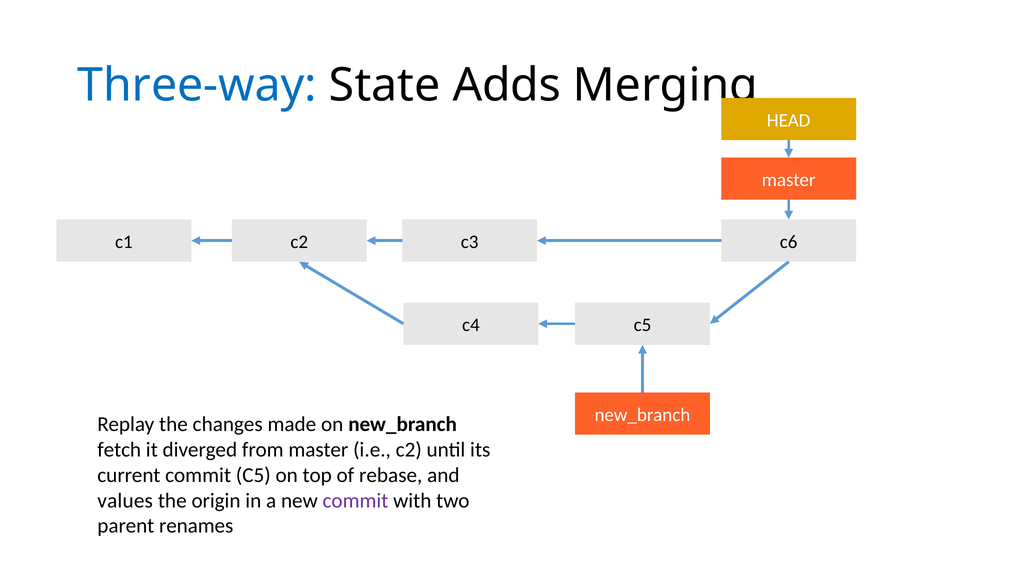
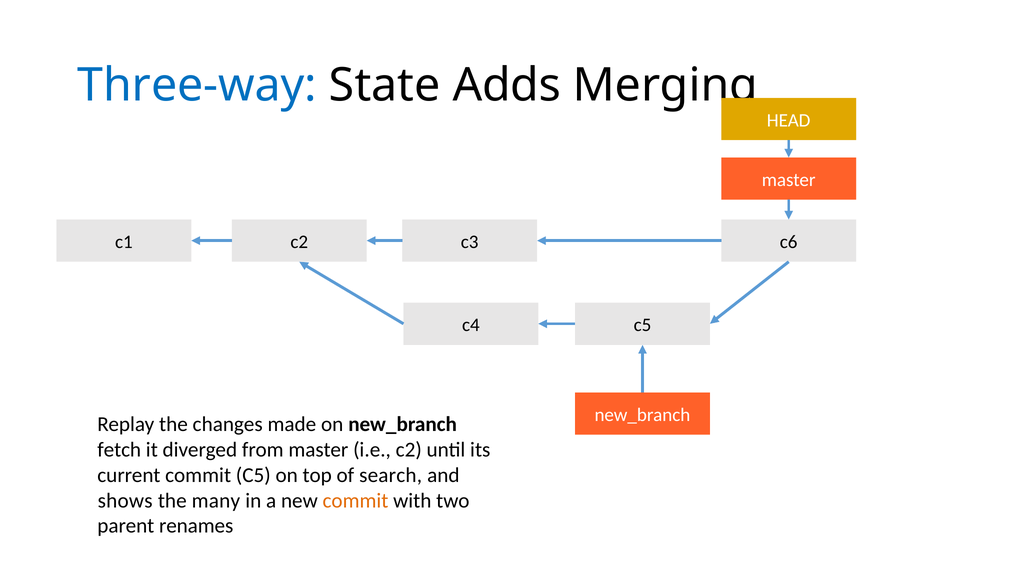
rebase: rebase -> search
values: values -> shows
origin: origin -> many
commit at (355, 500) colour: purple -> orange
